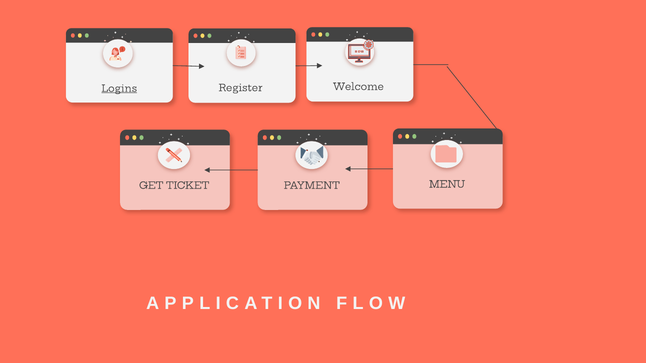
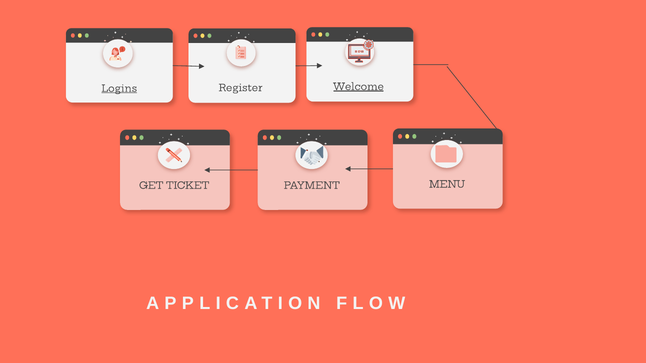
Welcome underline: none -> present
